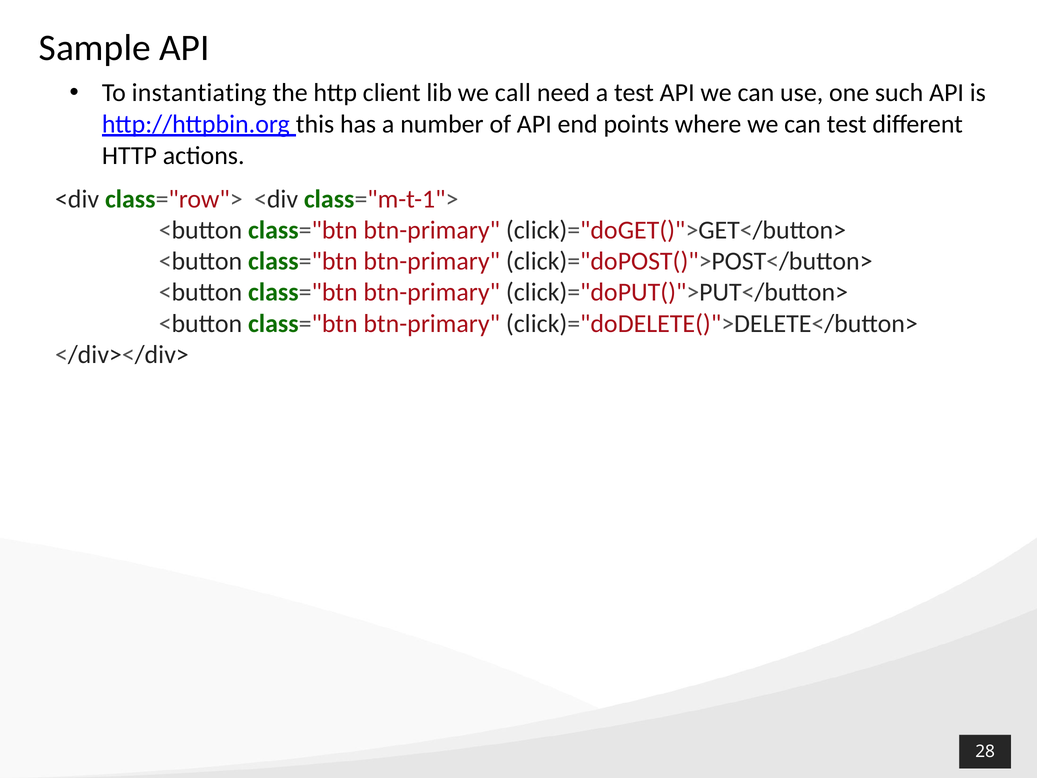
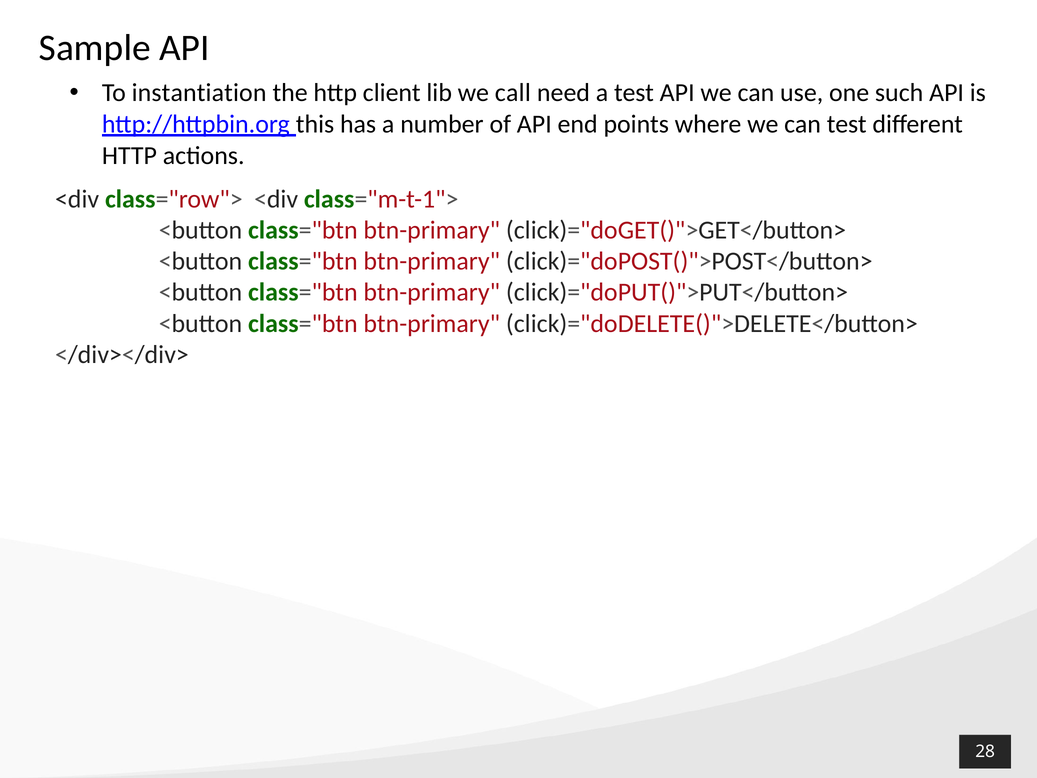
instantiating: instantiating -> instantiation
